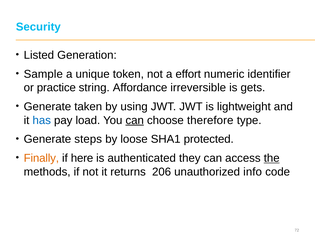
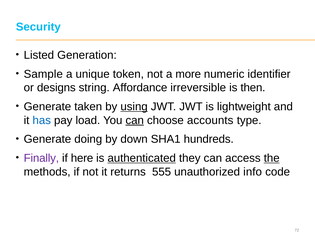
effort: effort -> more
practice: practice -> designs
gets: gets -> then
using underline: none -> present
therefore: therefore -> accounts
steps: steps -> doing
loose: loose -> down
protected: protected -> hundreds
Finally colour: orange -> purple
authenticated underline: none -> present
206: 206 -> 555
